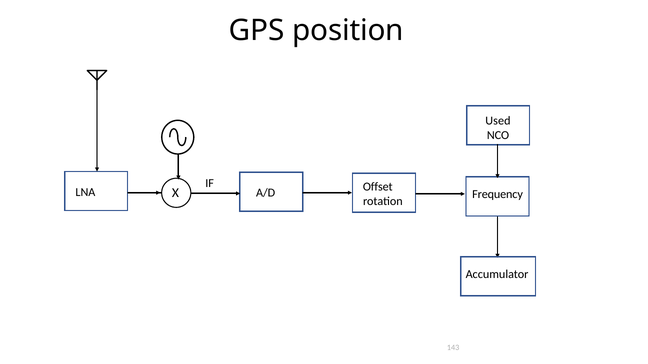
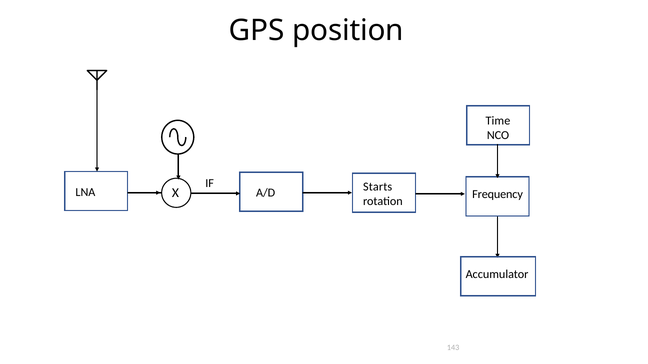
Used: Used -> Time
Offset: Offset -> Starts
